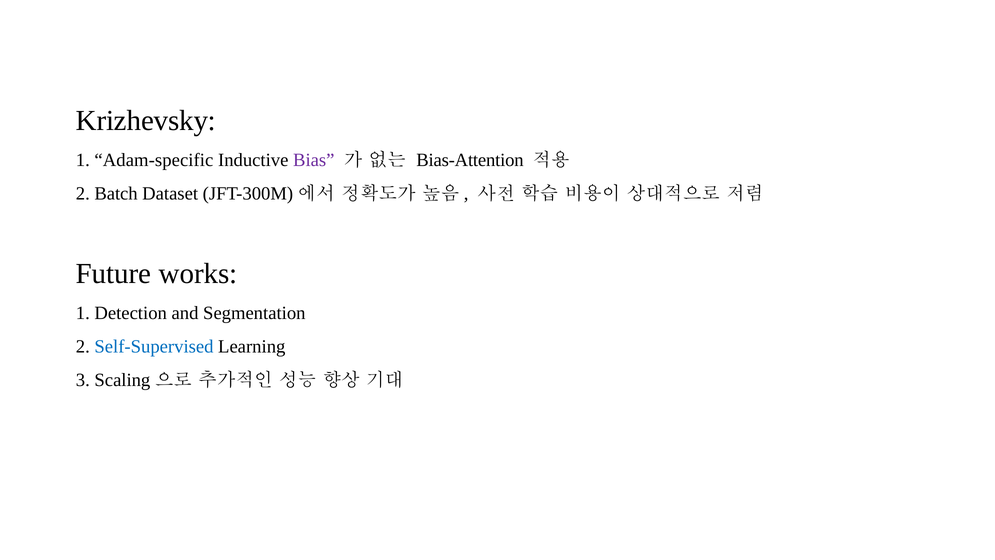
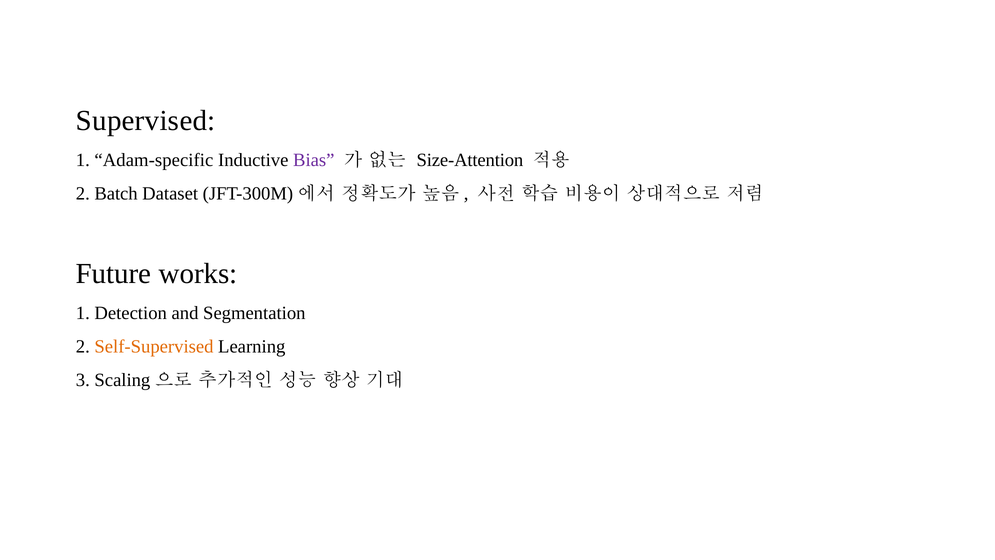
Krizhevsky: Krizhevsky -> Supervised
Bias-Attention: Bias-Attention -> Size-Attention
Self-Supervised colour: blue -> orange
